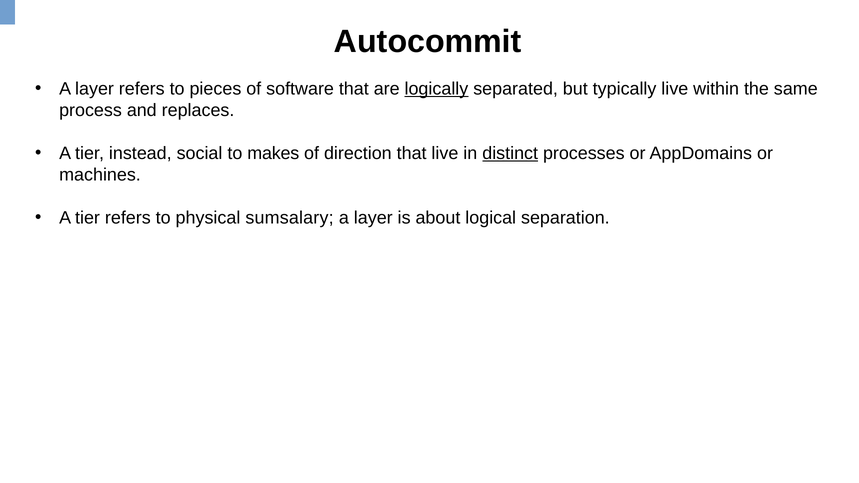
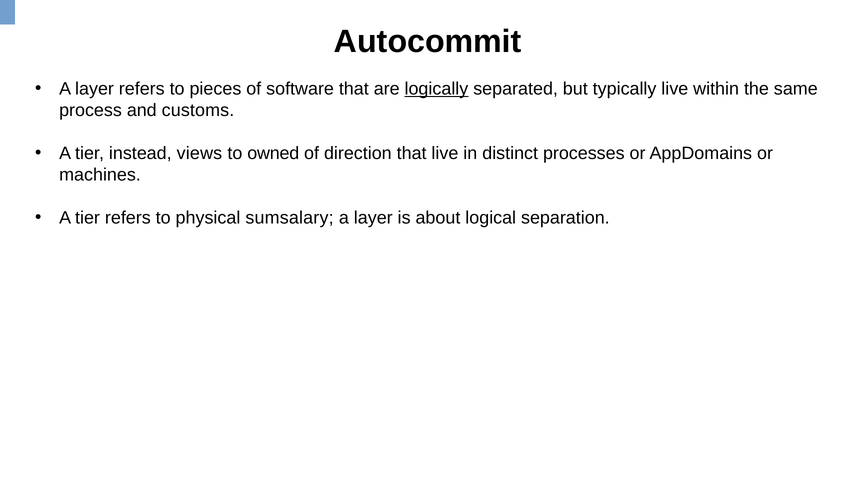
replaces: replaces -> customs
social: social -> views
makes: makes -> owned
distinct underline: present -> none
